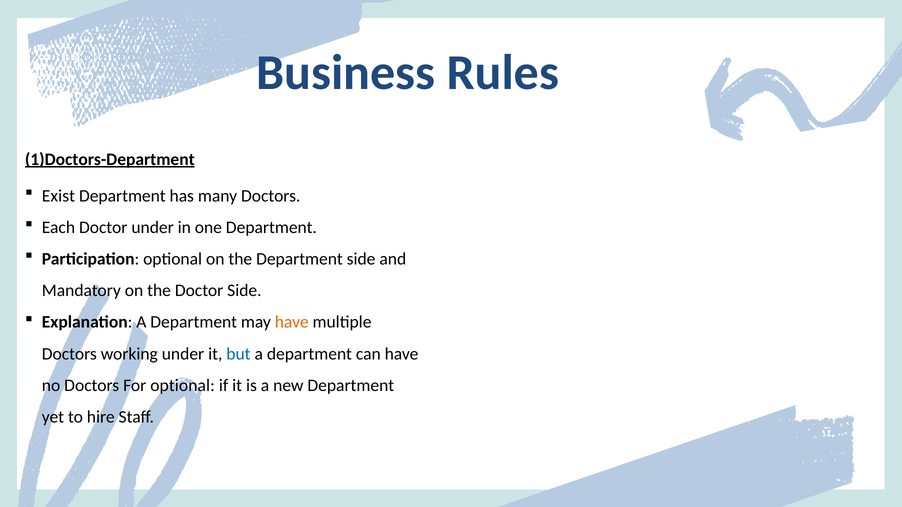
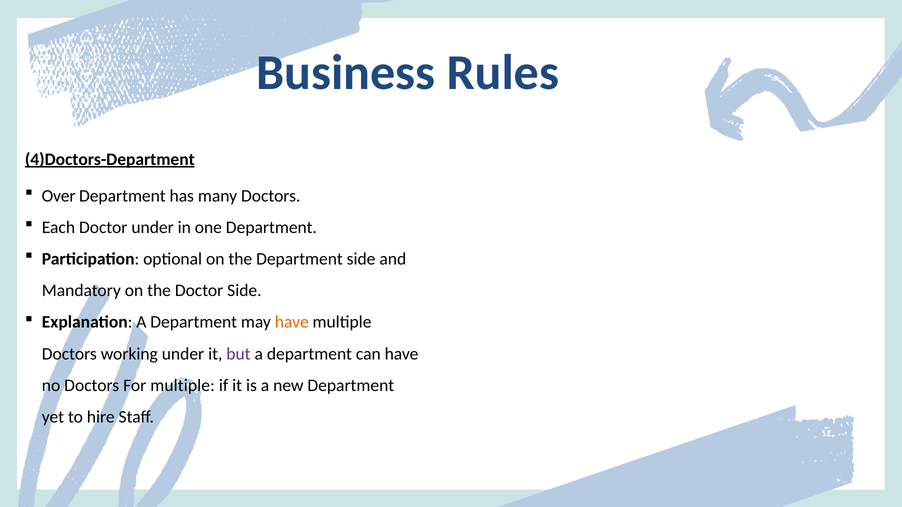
1)Doctors-Department: 1)Doctors-Department -> 4)Doctors-Department
Exist: Exist -> Over
but colour: blue -> purple
For optional: optional -> multiple
